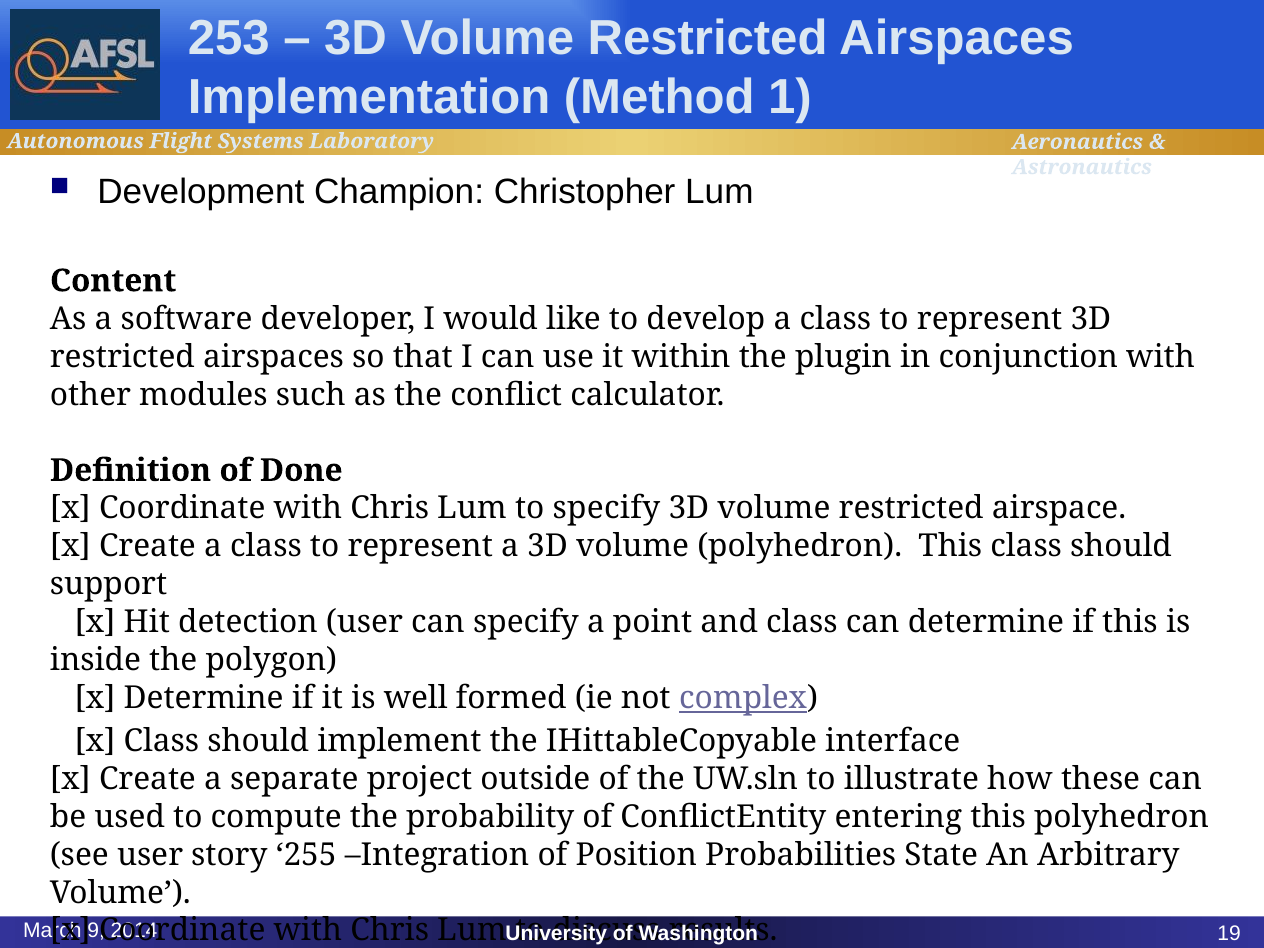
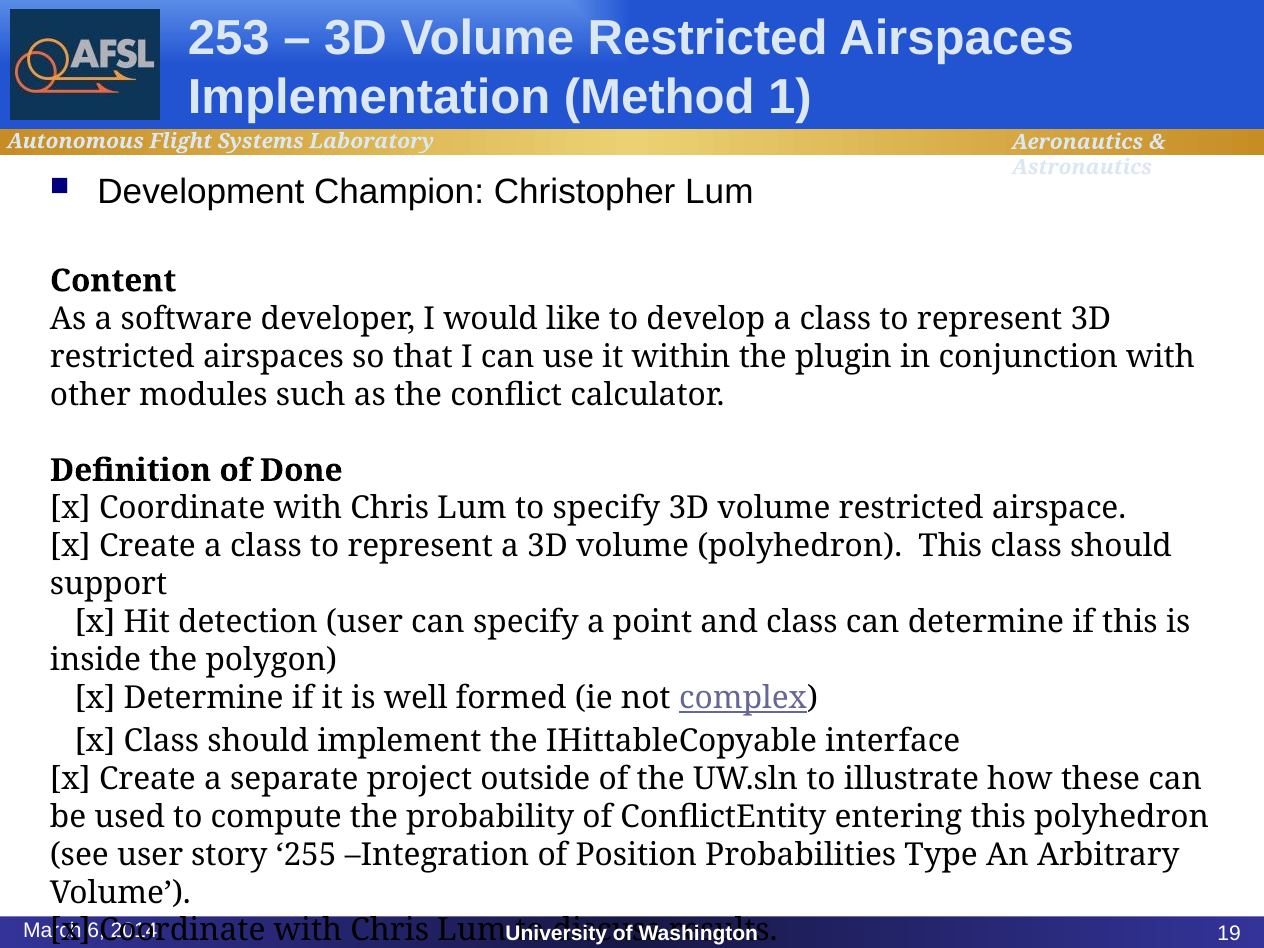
State: State -> Type
9: 9 -> 6
